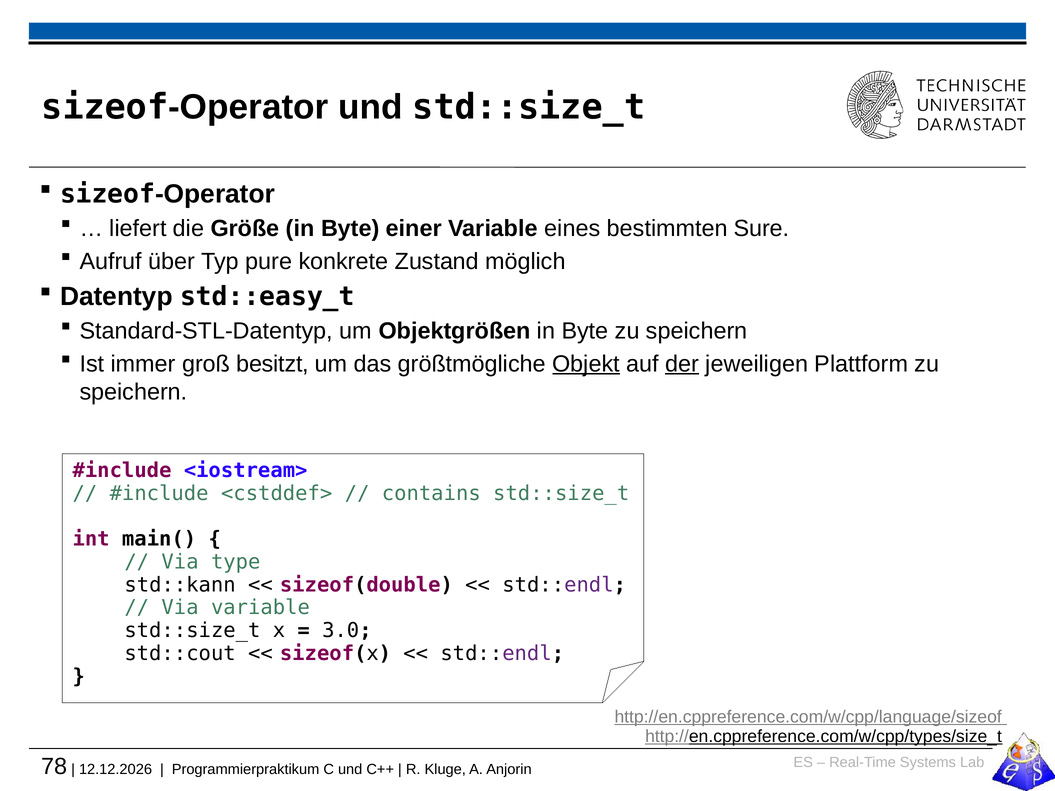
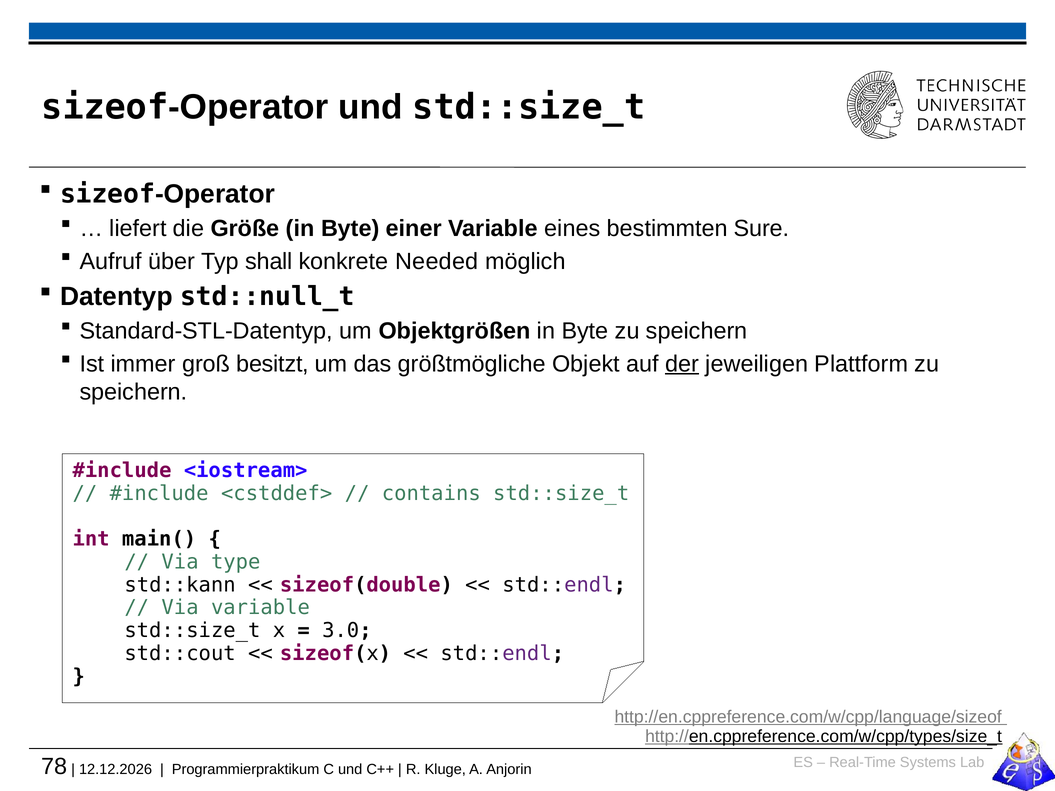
pure: pure -> shall
Zustand: Zustand -> Needed
std::easy_t: std::easy_t -> std::null_t
Objekt underline: present -> none
